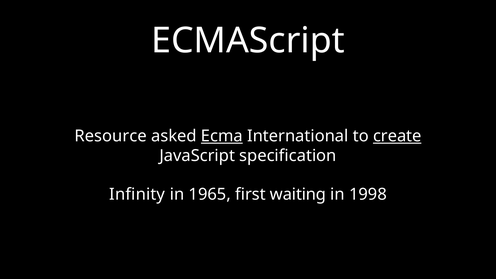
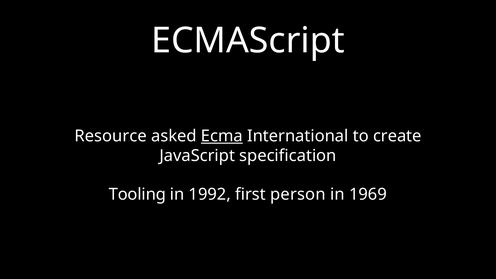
create underline: present -> none
Infinity: Infinity -> Tooling
1965: 1965 -> 1992
waiting: waiting -> person
1998: 1998 -> 1969
